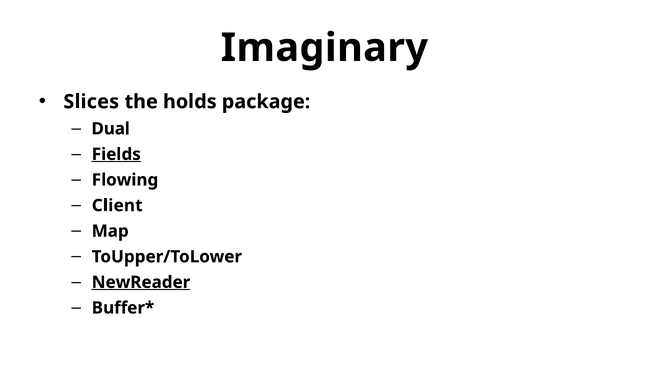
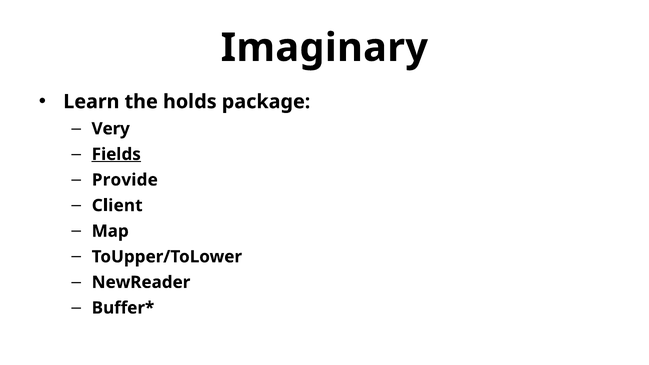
Slices: Slices -> Learn
Dual: Dual -> Very
Flowing: Flowing -> Provide
NewReader underline: present -> none
